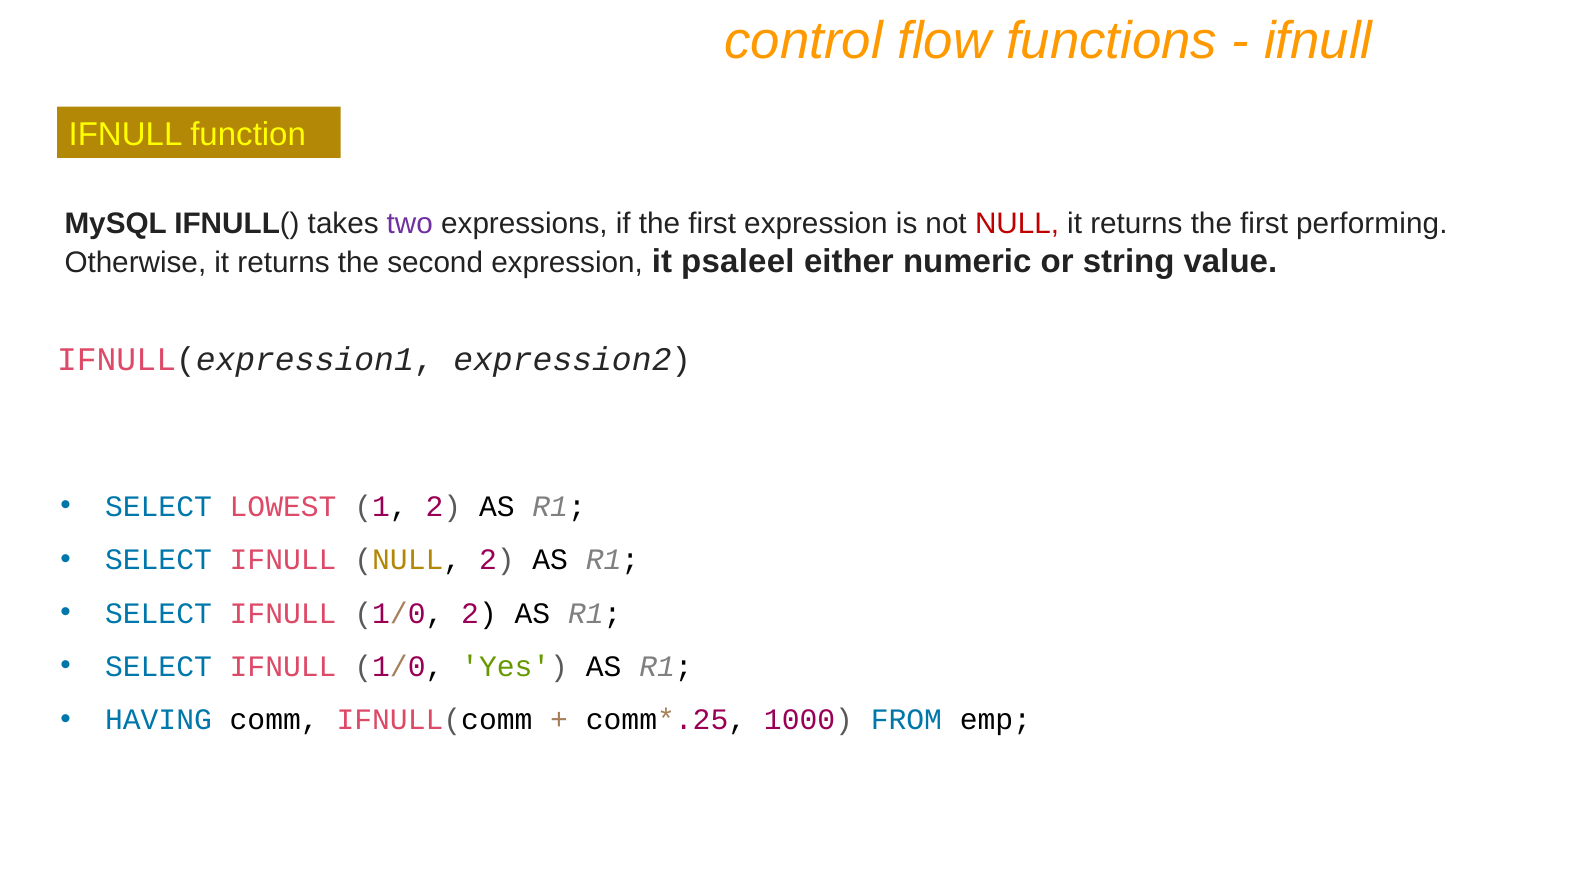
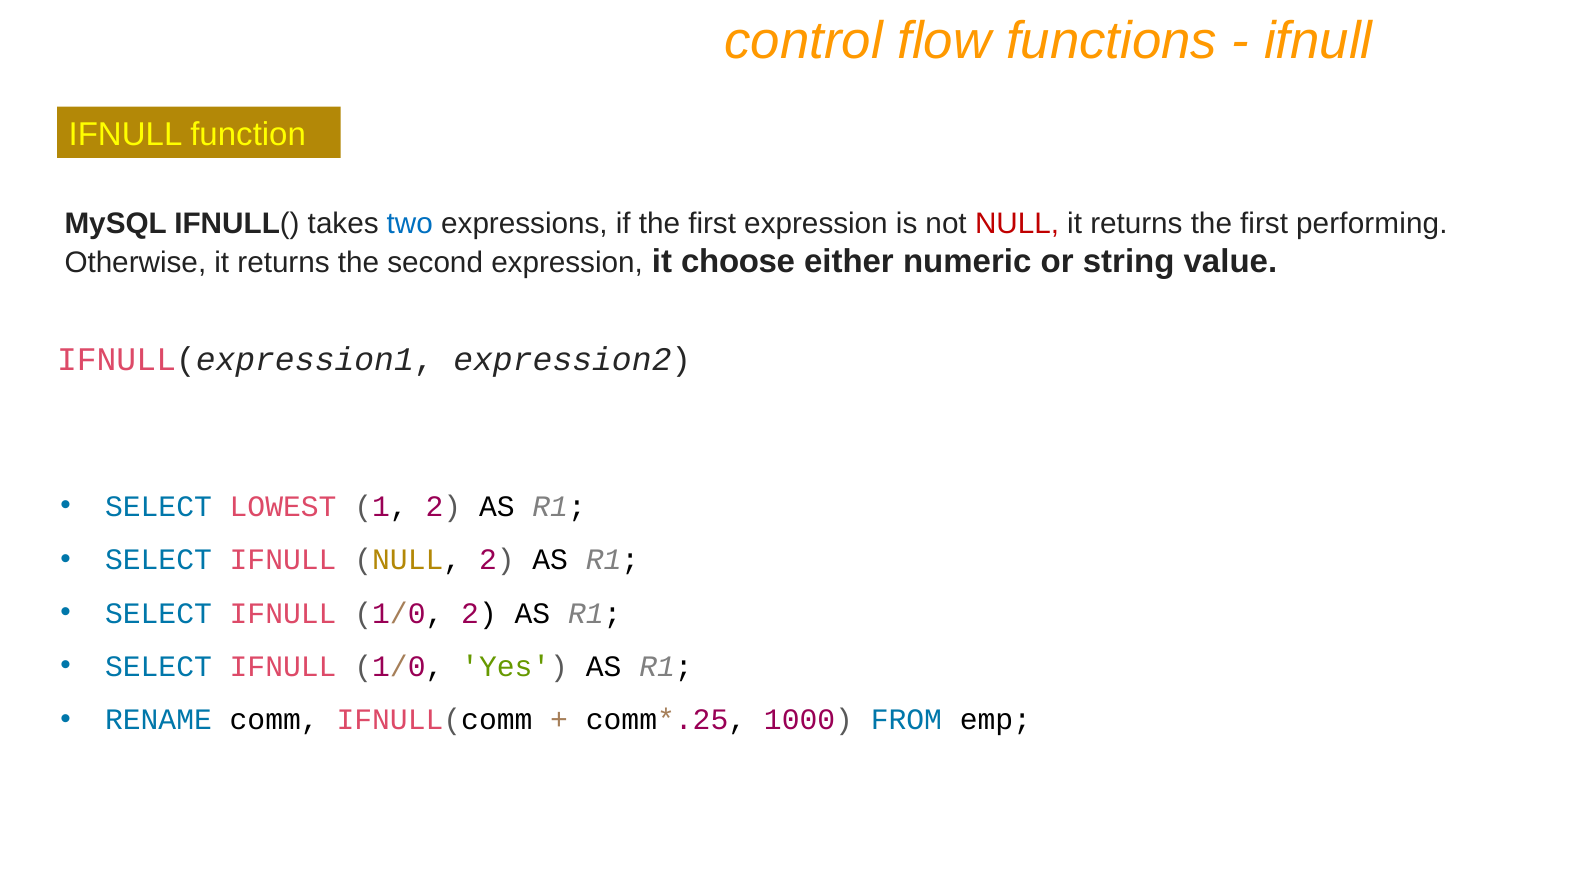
two colour: purple -> blue
psaleel: psaleel -> choose
HAVING: HAVING -> RENAME
